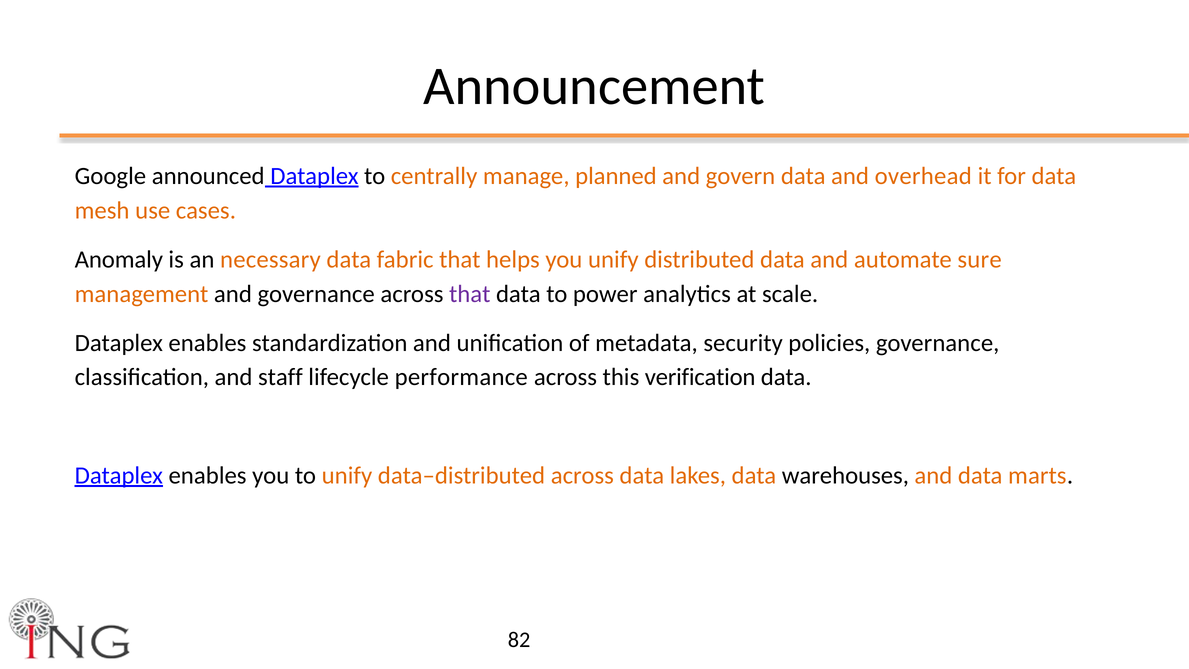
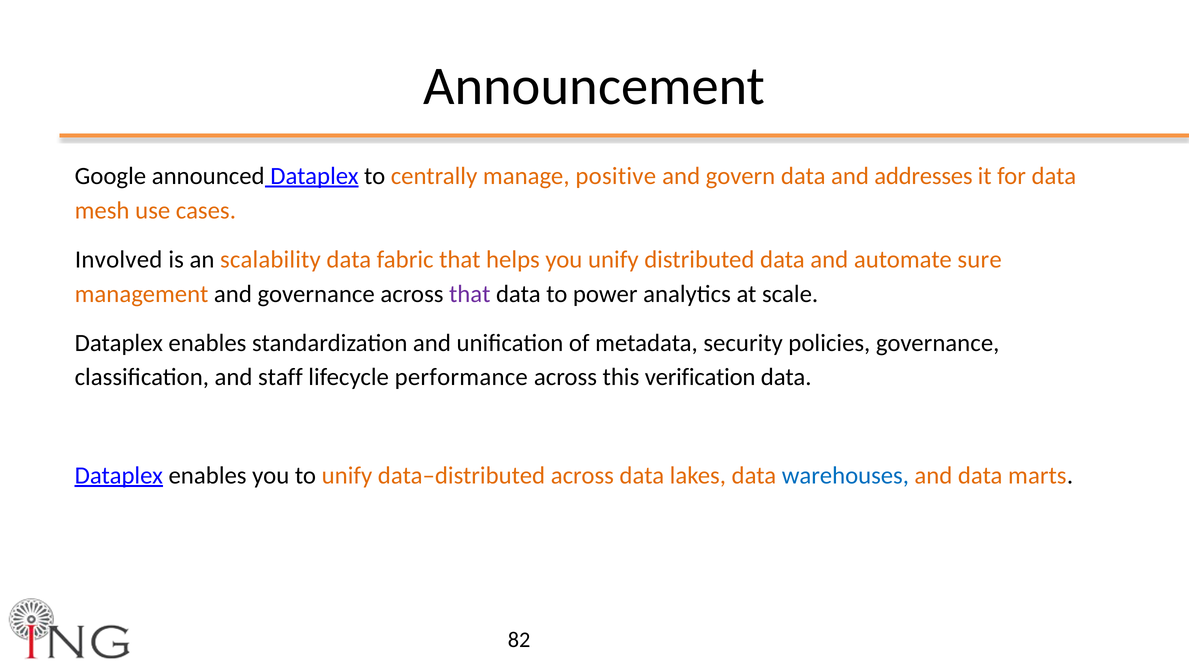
planned: planned -> positive
overhead: overhead -> addresses
Anomaly: Anomaly -> Involved
necessary: necessary -> scalability
warehouses colour: black -> blue
